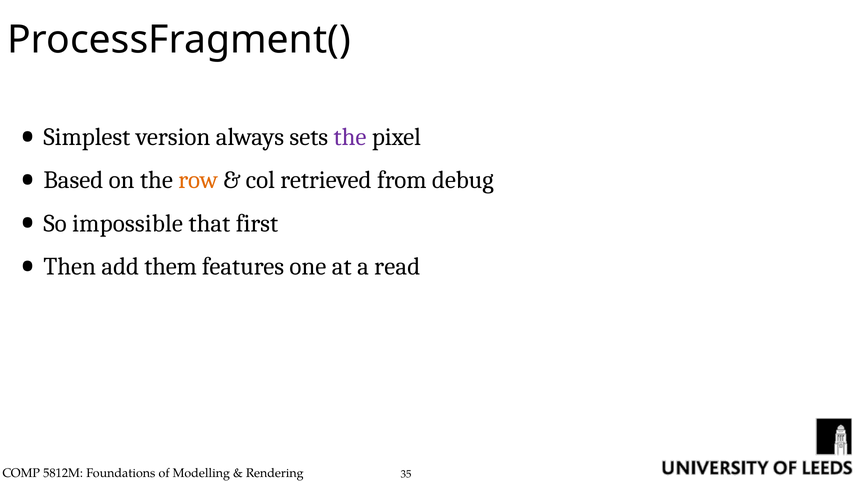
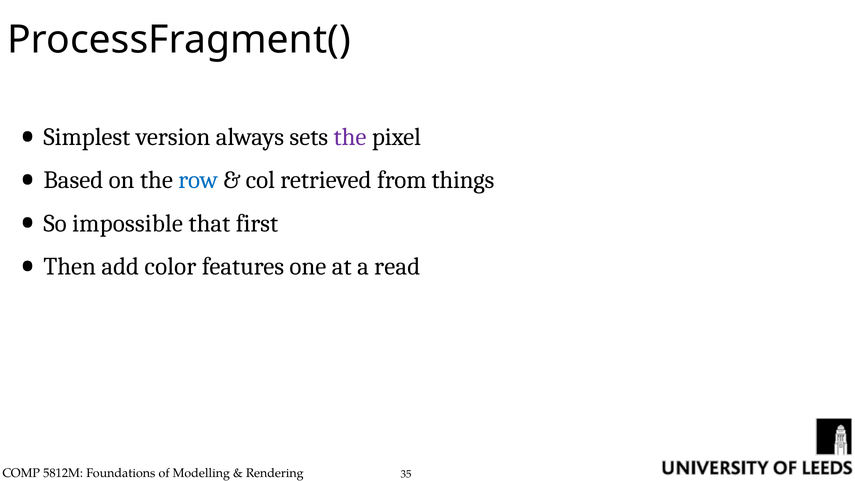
row colour: orange -> blue
debug: debug -> things
them: them -> color
